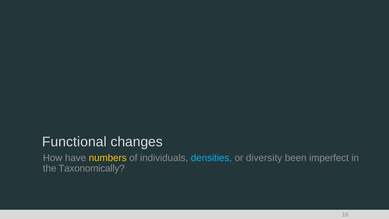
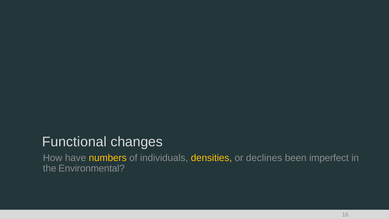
densities colour: light blue -> yellow
diversity: diversity -> declines
Taxonomically: Taxonomically -> Environmental
